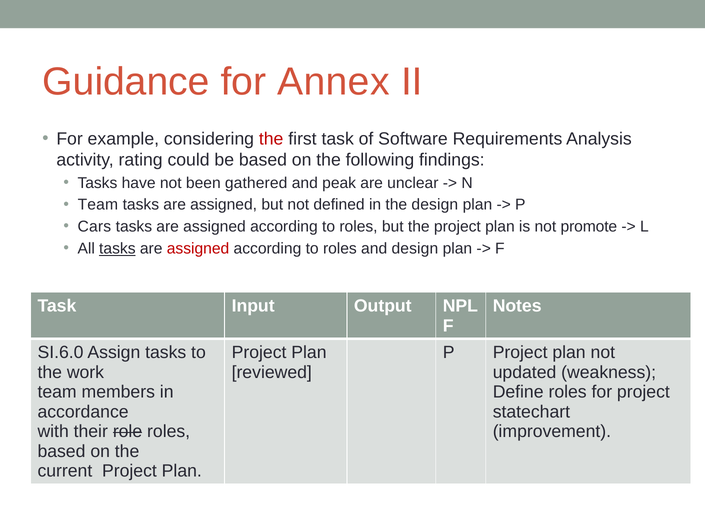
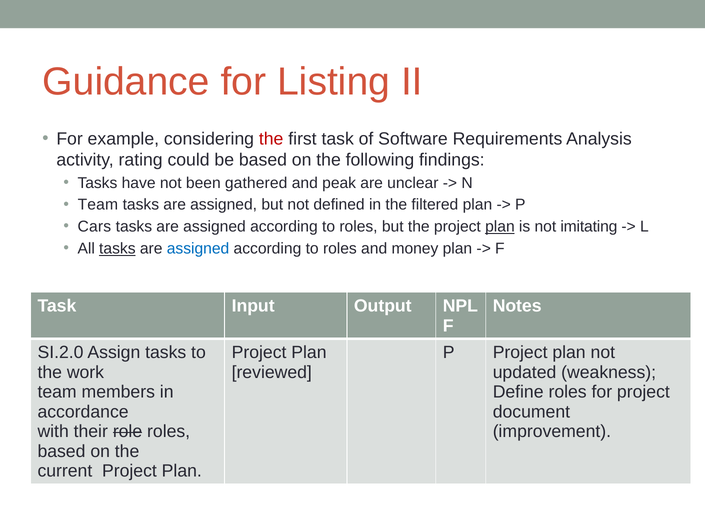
Annex: Annex -> Listing
the design: design -> filtered
plan at (500, 227) underline: none -> present
promote: promote -> imitating
assigned at (198, 248) colour: red -> blue
and design: design -> money
SI.6.0: SI.6.0 -> SI.2.0
statechart: statechart -> document
